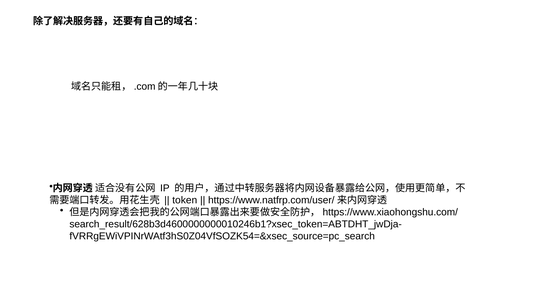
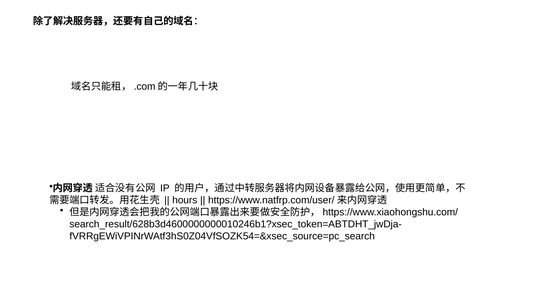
token: token -> hours
